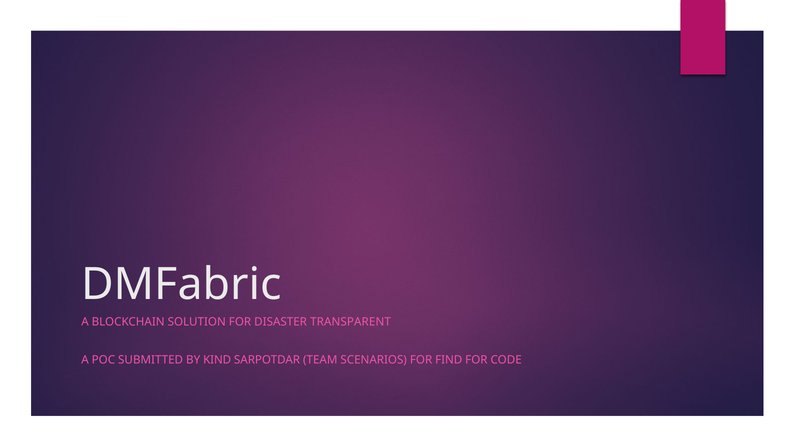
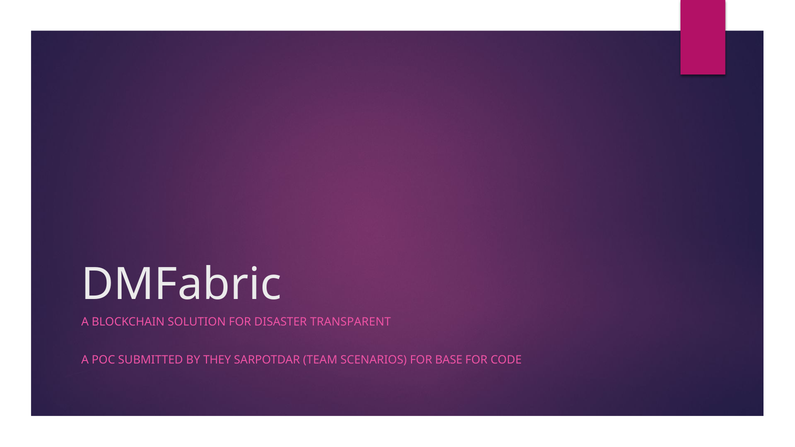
KIND: KIND -> THEY
FIND: FIND -> BASE
